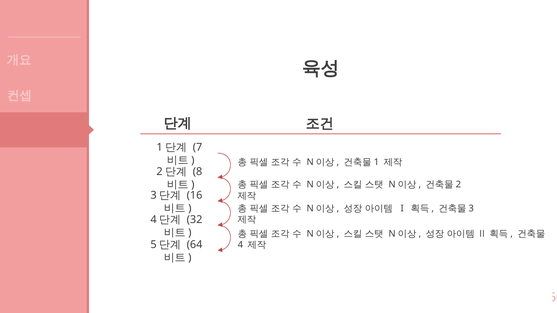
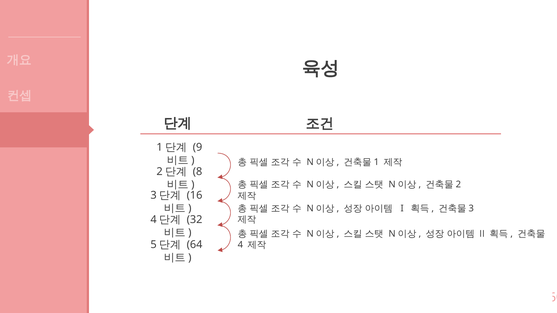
7: 7 -> 9
